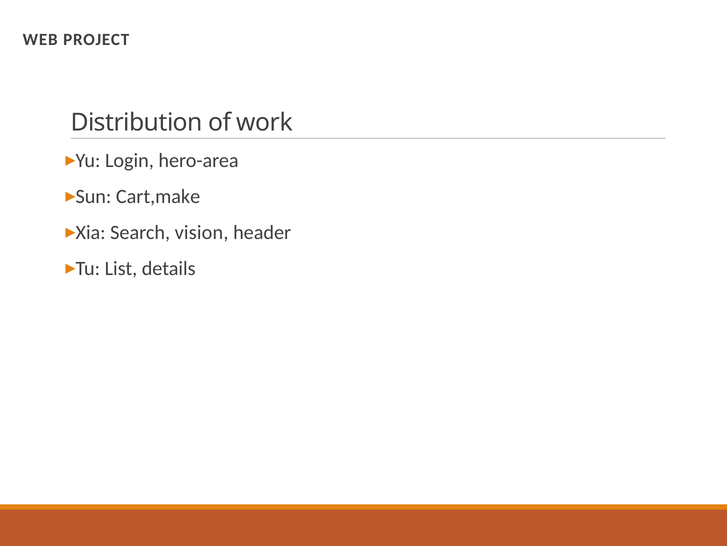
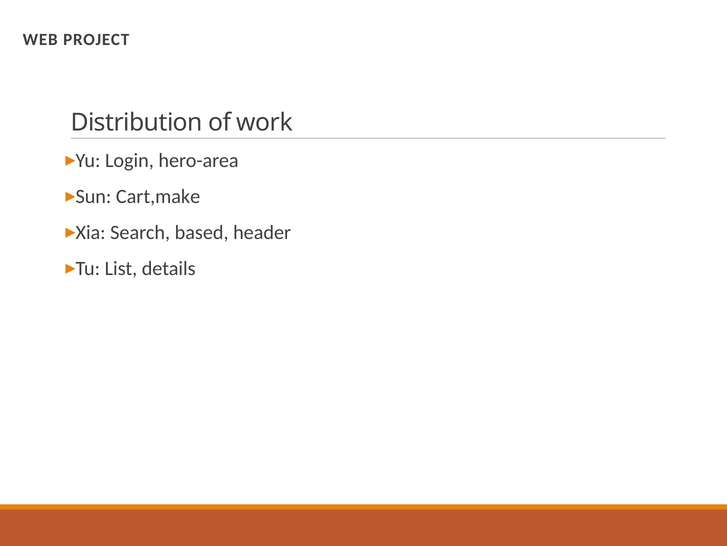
vision: vision -> based
